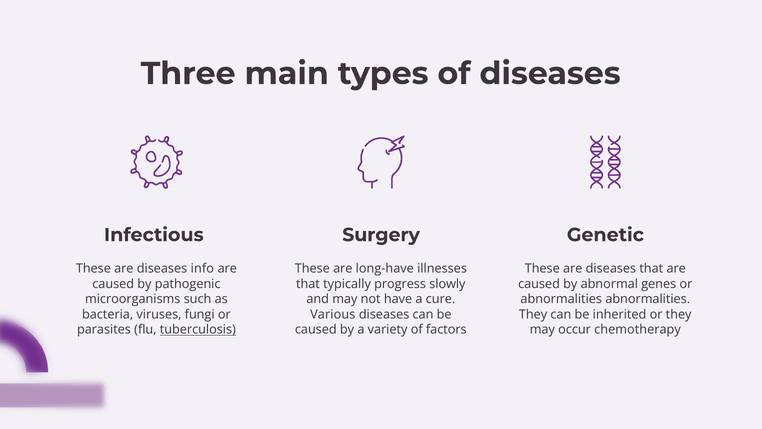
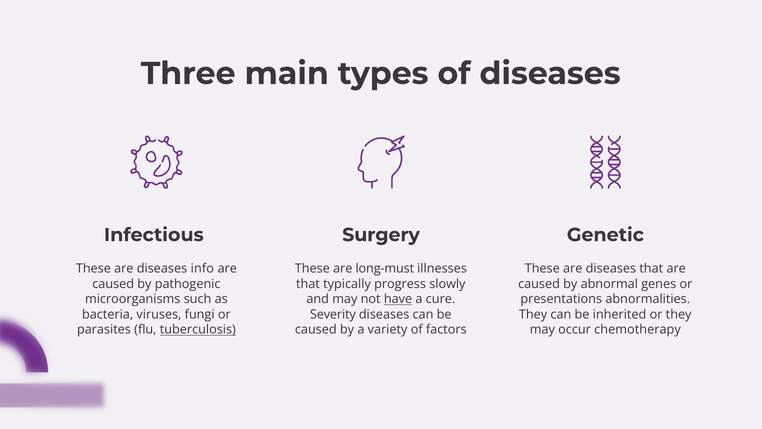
long-have: long-have -> long-must
have underline: none -> present
abnormalities at (561, 299): abnormalities -> presentations
Various: Various -> Severity
